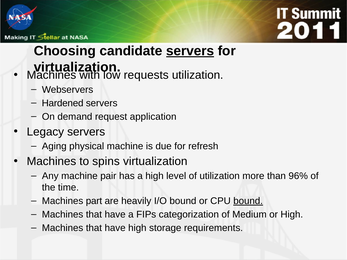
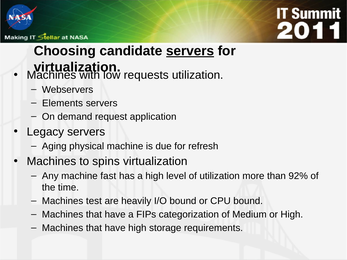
Hardened: Hardened -> Elements
pair: pair -> fast
96%: 96% -> 92%
part: part -> test
bound at (248, 201) underline: present -> none
